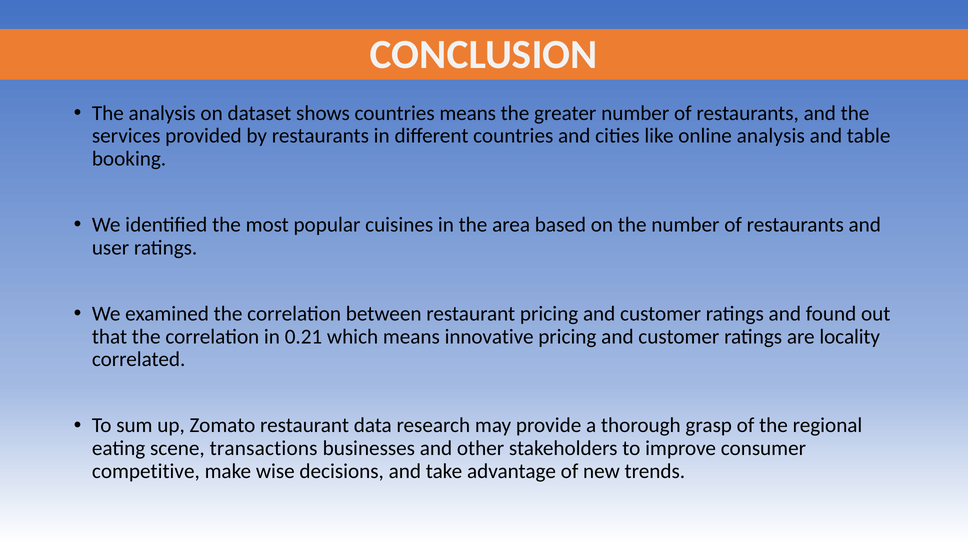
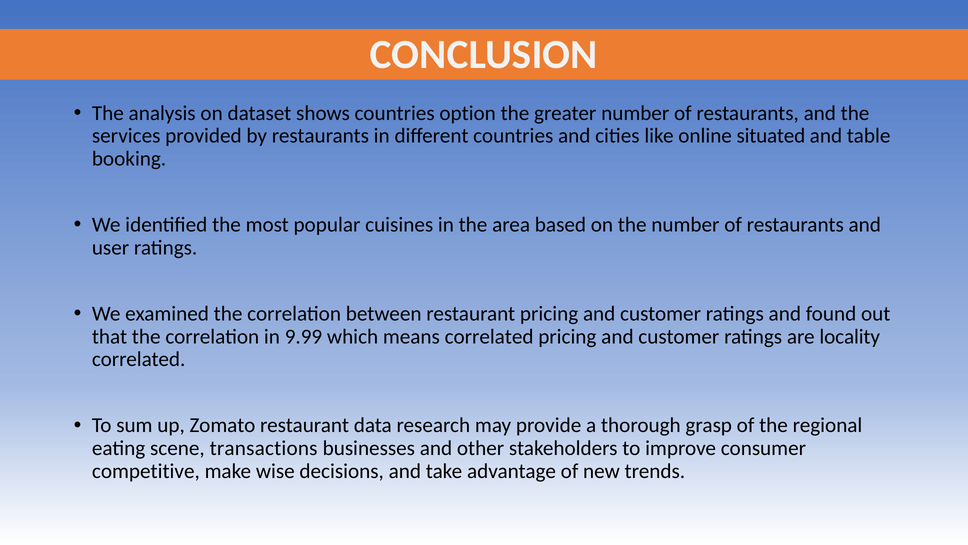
countries means: means -> option
online analysis: analysis -> situated
0.21: 0.21 -> 9.99
means innovative: innovative -> correlated
